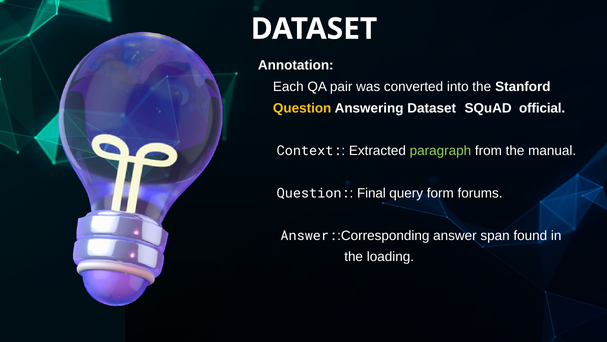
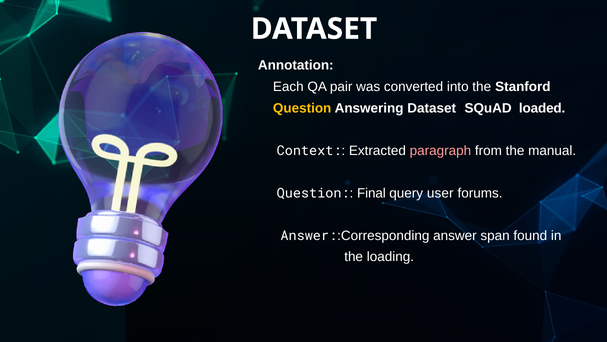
official: official -> loaded
paragraph colour: light green -> pink
form: form -> user
